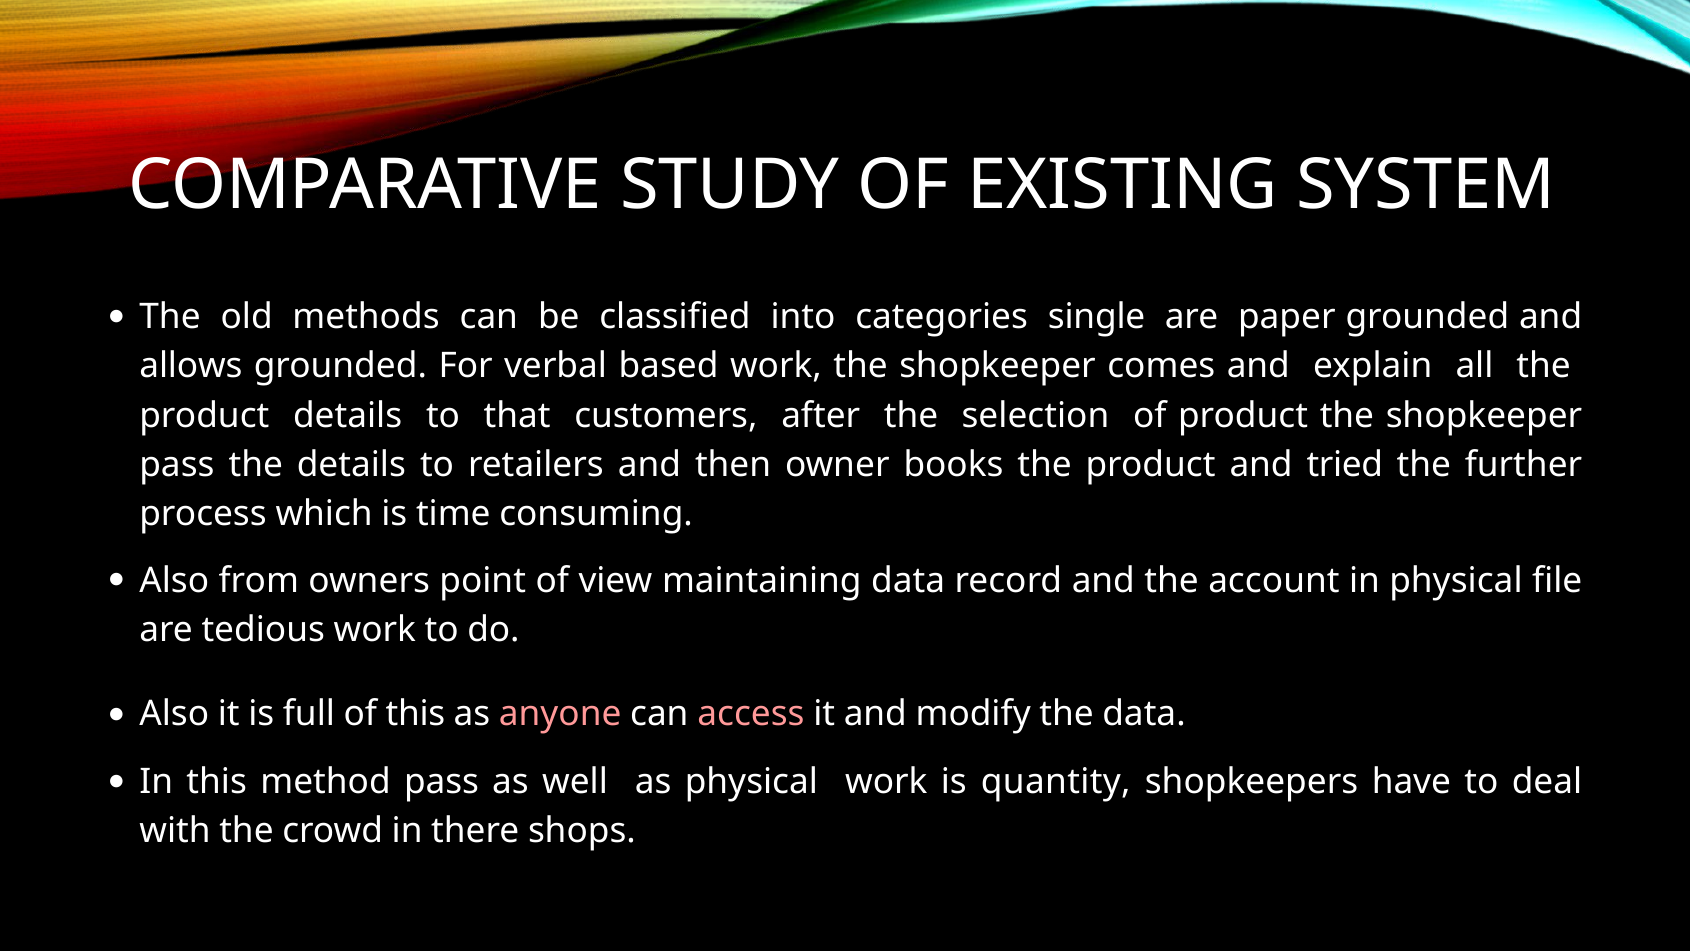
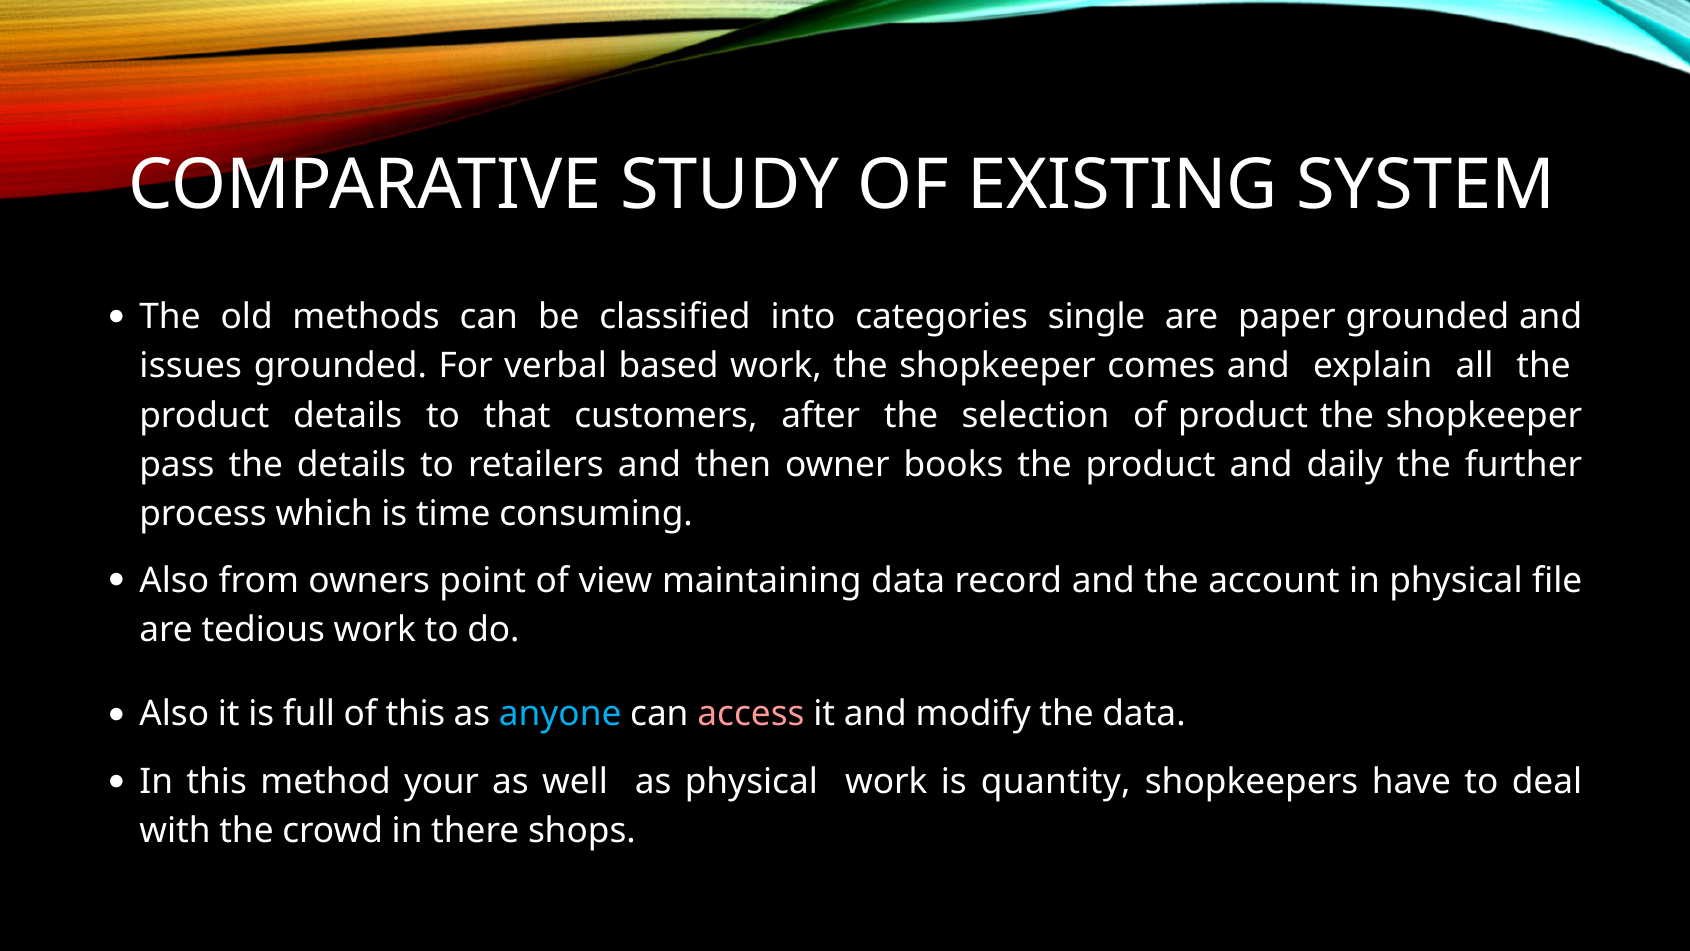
allows: allows -> issues
tried: tried -> daily
anyone colour: pink -> light blue
method pass: pass -> your
